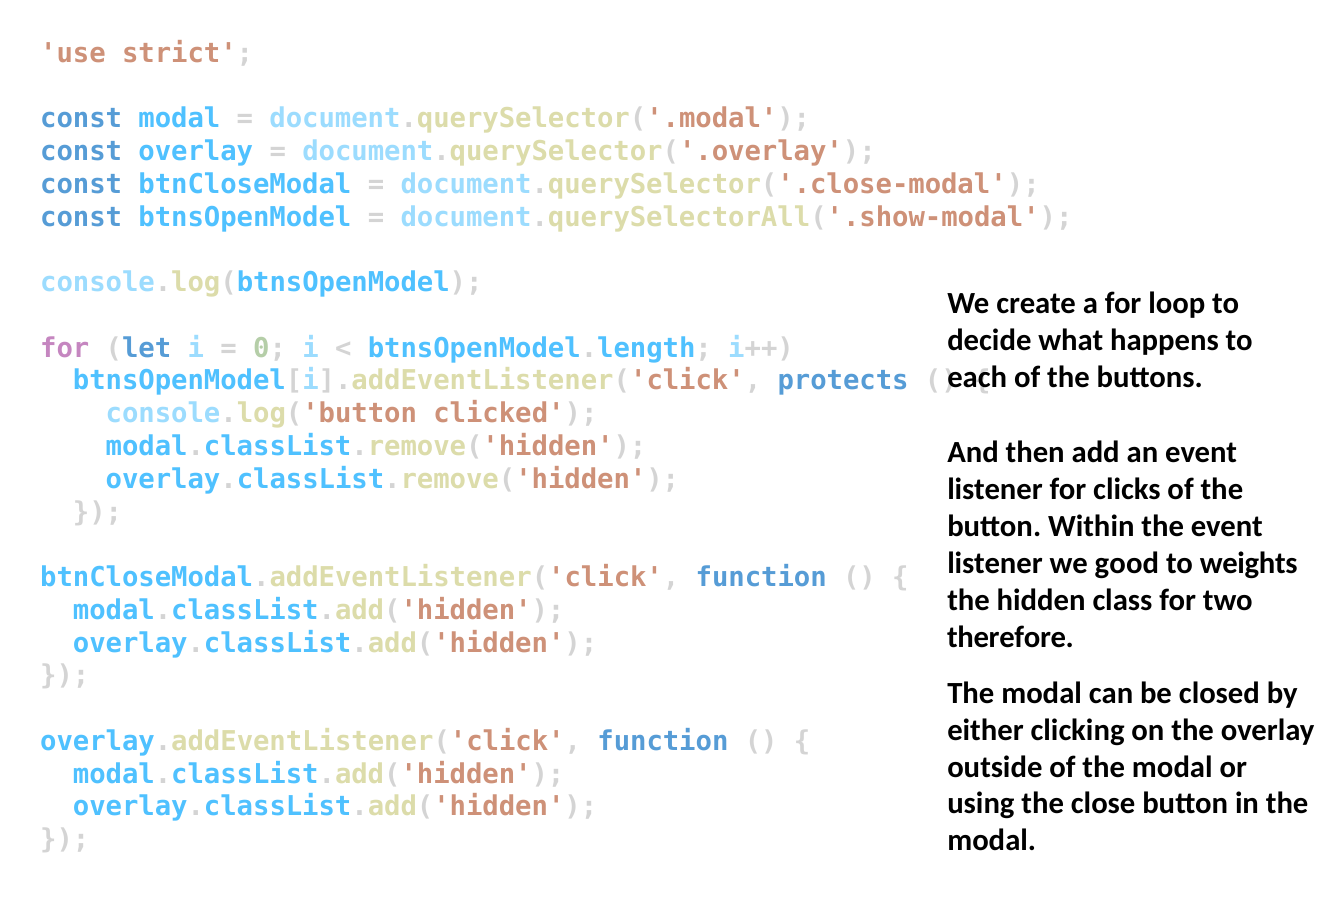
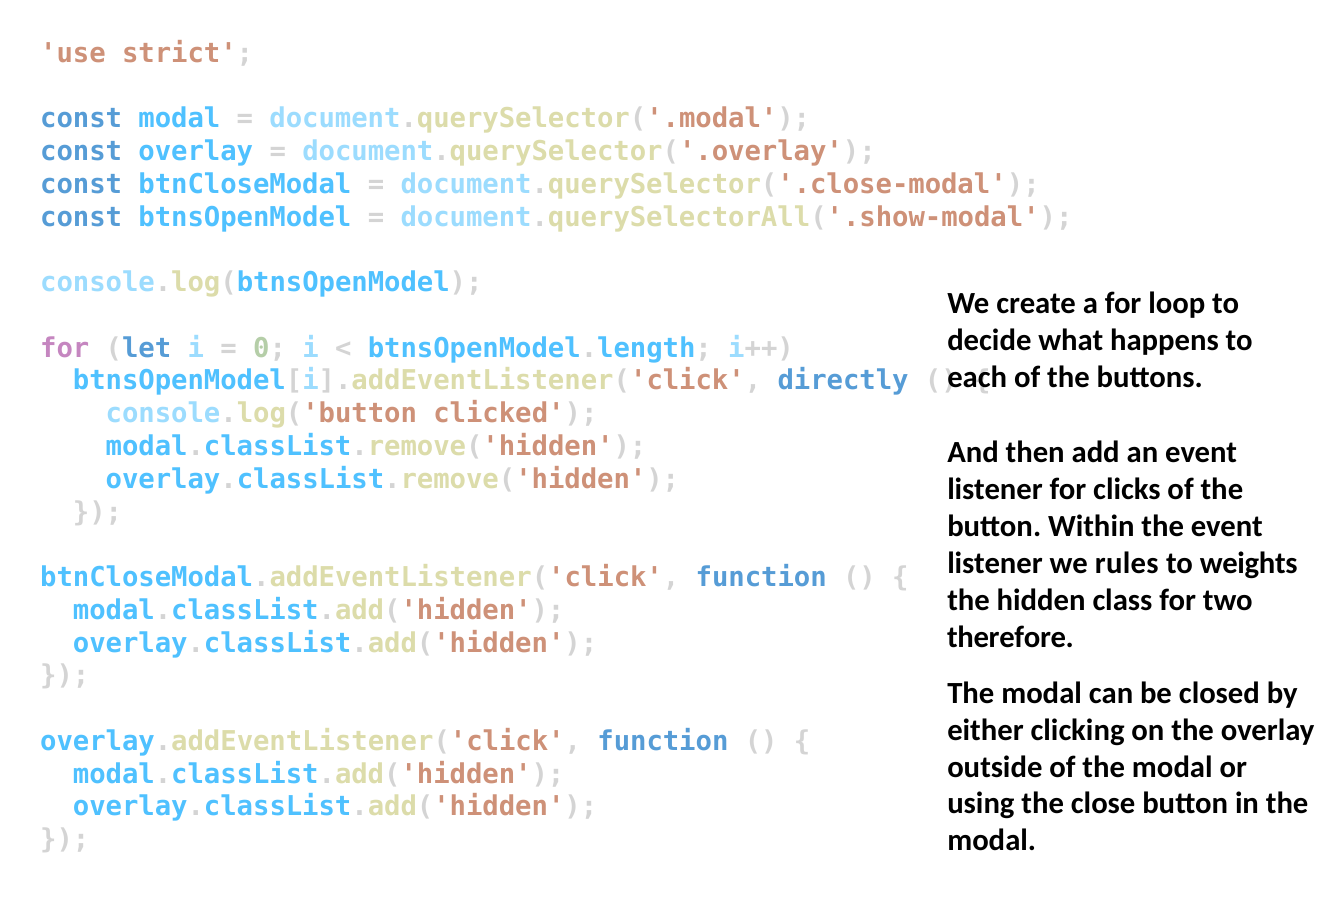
protects: protects -> directly
good: good -> rules
